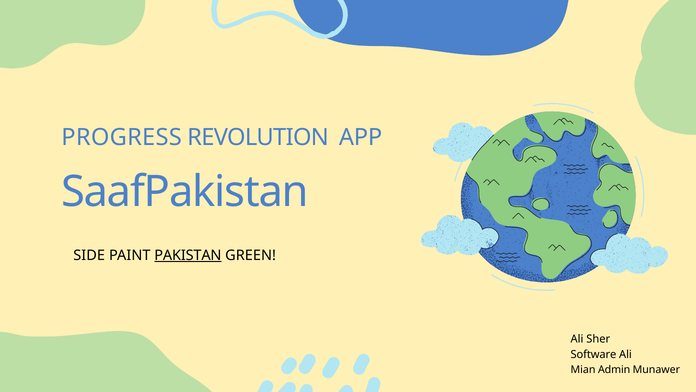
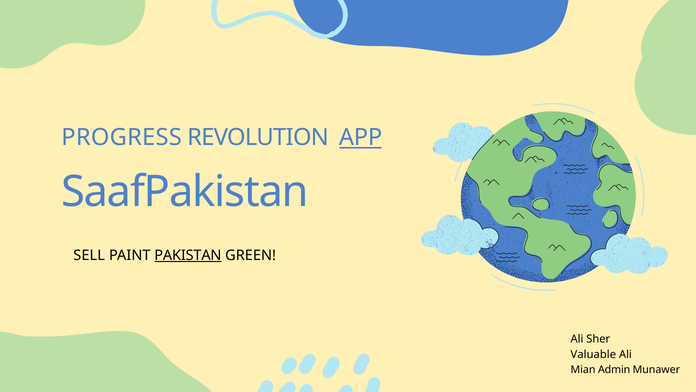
APP underline: none -> present
SIDE: SIDE -> SELL
Software: Software -> Valuable
